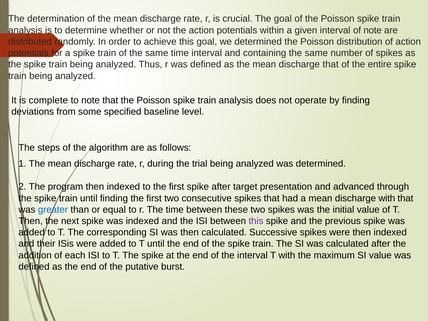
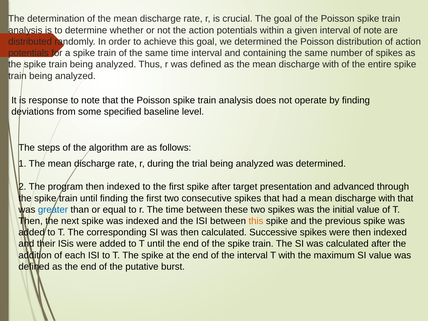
the mean discharge that: that -> with
complete: complete -> response
this at (256, 221) colour: purple -> orange
